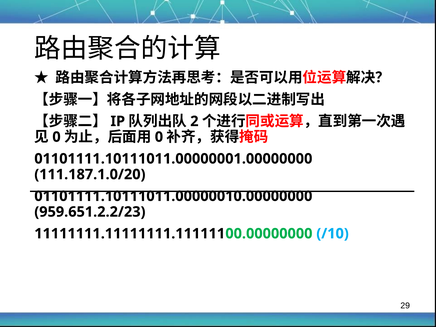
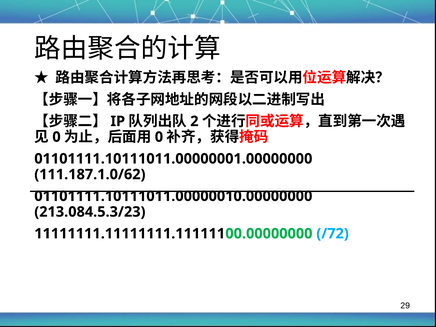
111.187.1.0/20: 111.187.1.0/20 -> 111.187.1.0/62
959.651.2.2/23: 959.651.2.2/23 -> 213.084.5.3/23
/10: /10 -> /72
